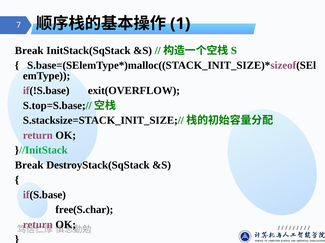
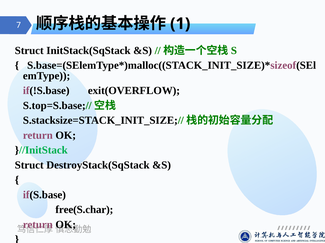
Break at (29, 51): Break -> Struct
Break at (29, 165): Break -> Struct
